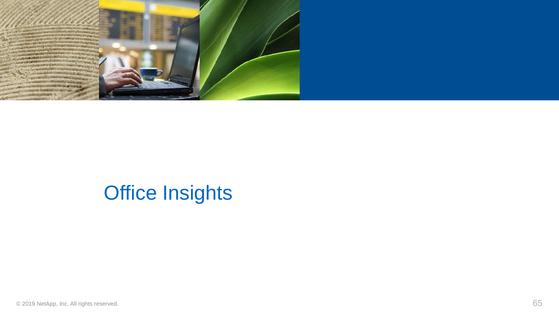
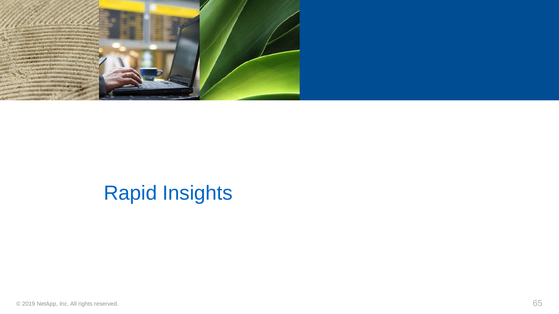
Office: Office -> Rapid
